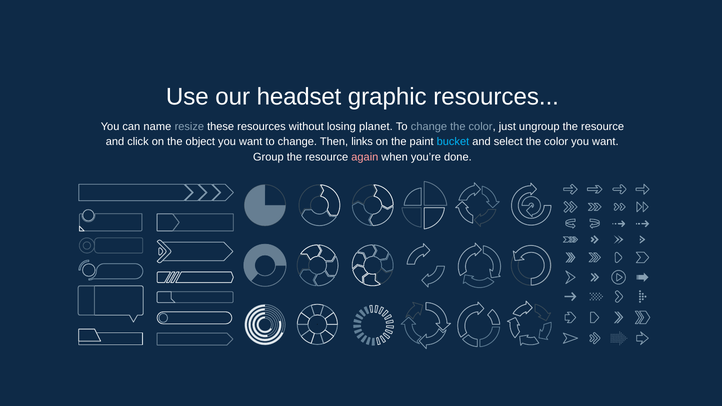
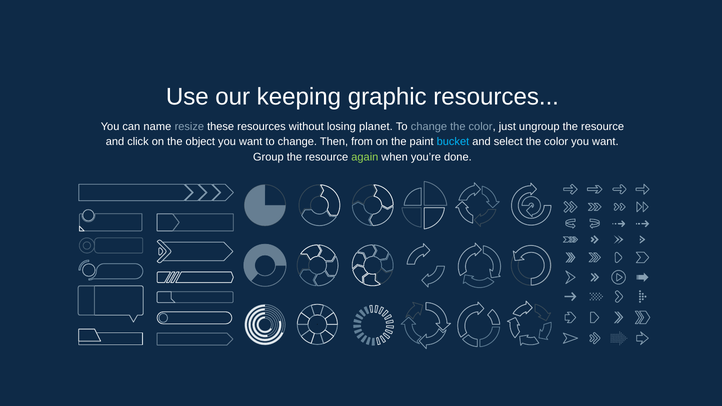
headset: headset -> keeping
links: links -> from
again colour: pink -> light green
